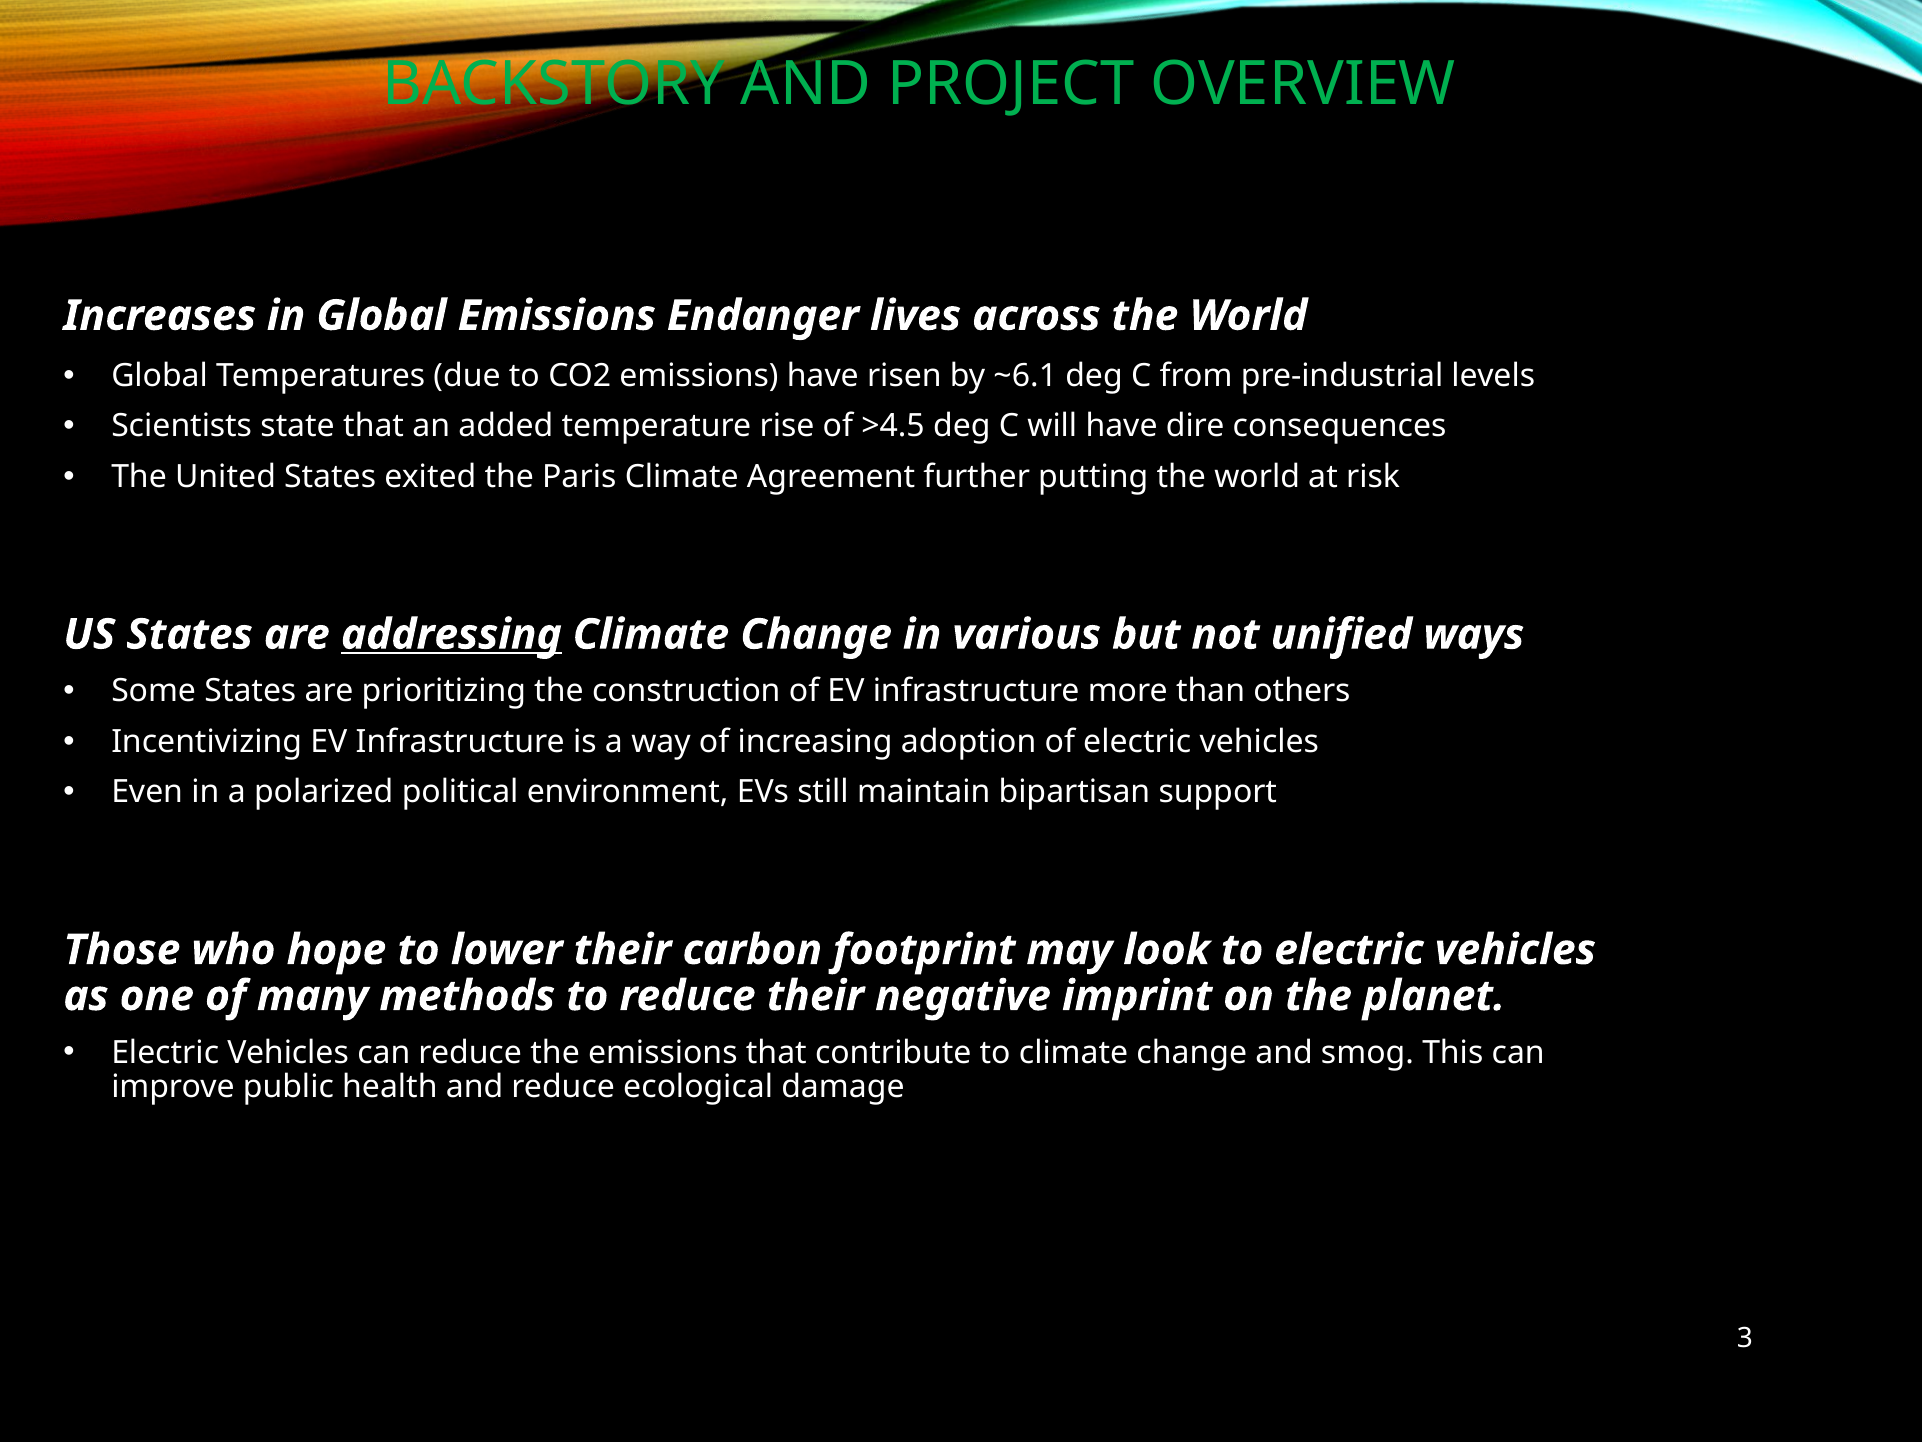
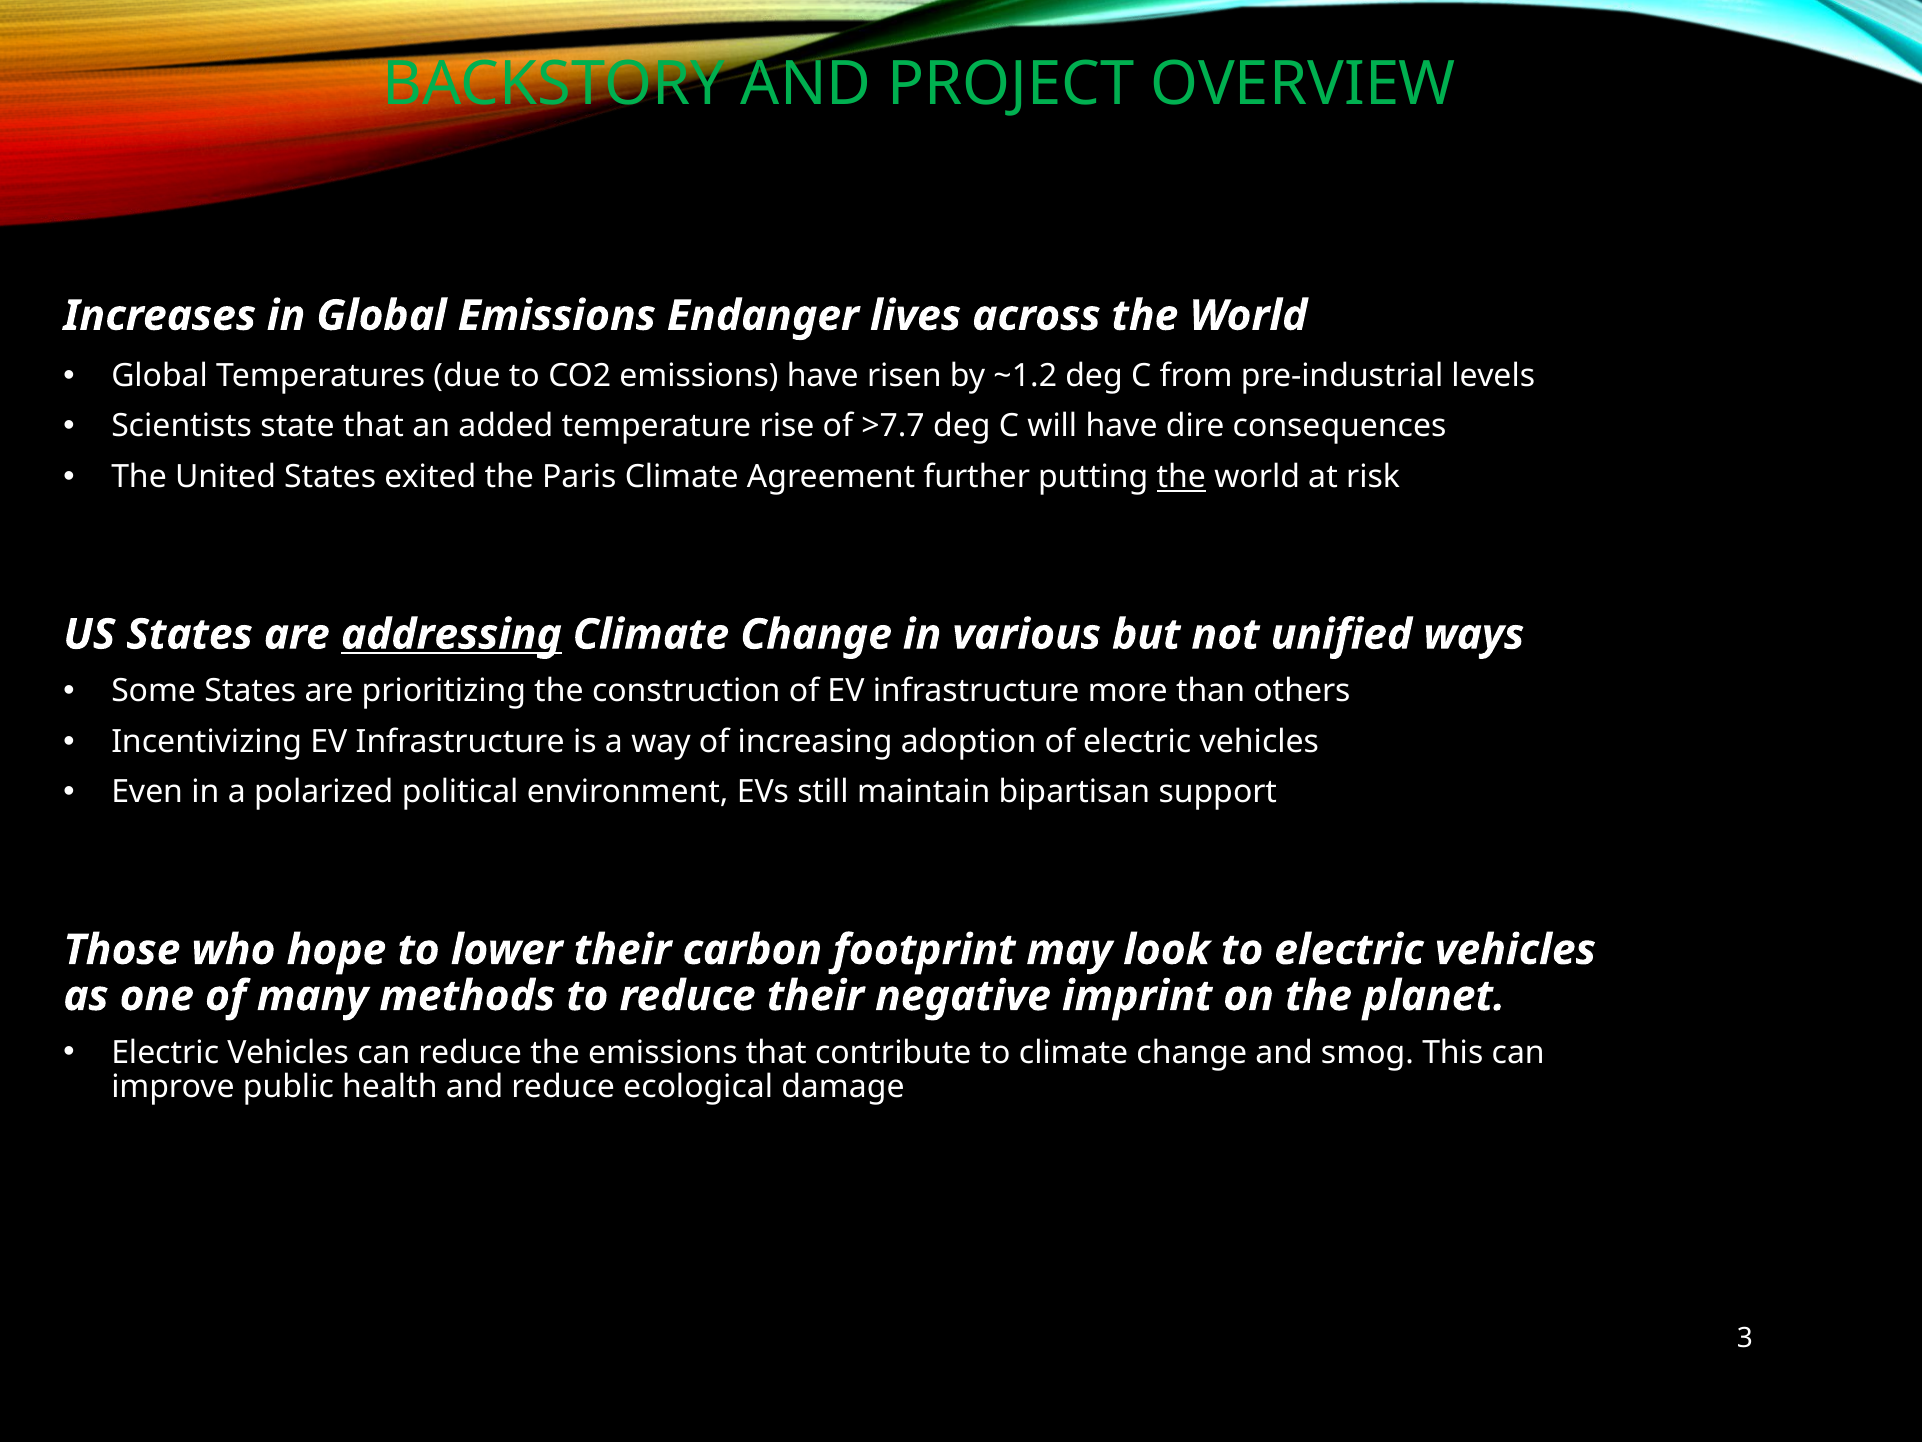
~6.1: ~6.1 -> ~1.2
>4.5: >4.5 -> >7.7
the at (1181, 477) underline: none -> present
